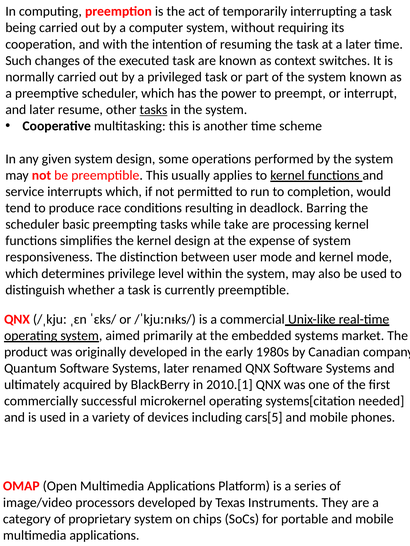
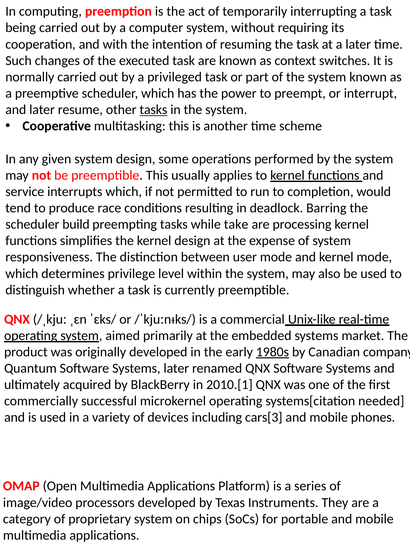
basic: basic -> build
1980s underline: none -> present
cars[5: cars[5 -> cars[3
